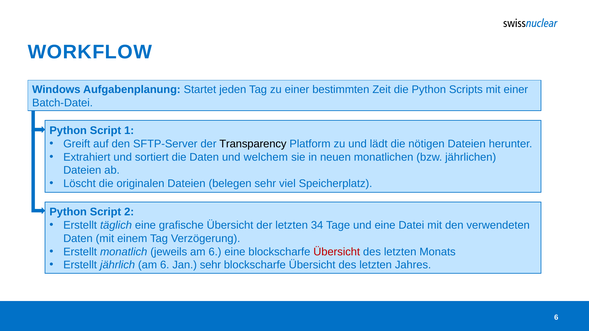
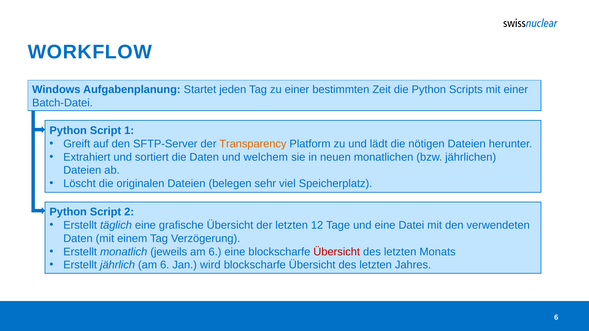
Transparency colour: black -> orange
34: 34 -> 12
Jan sehr: sehr -> wird
